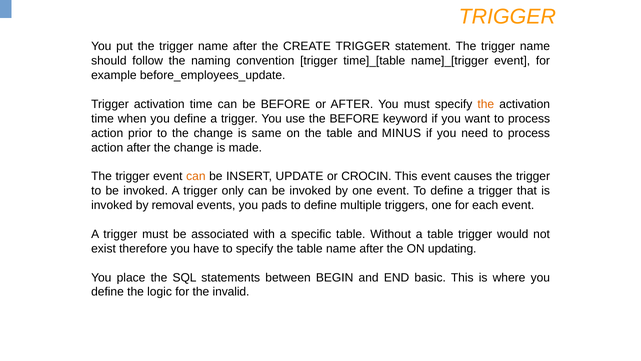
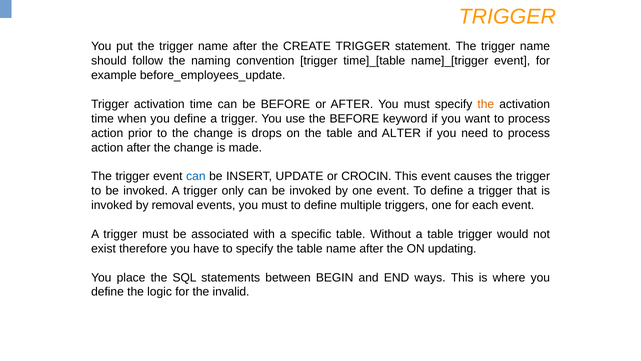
same: same -> drops
MINUS: MINUS -> ALTER
can at (196, 176) colour: orange -> blue
events you pads: pads -> must
basic: basic -> ways
